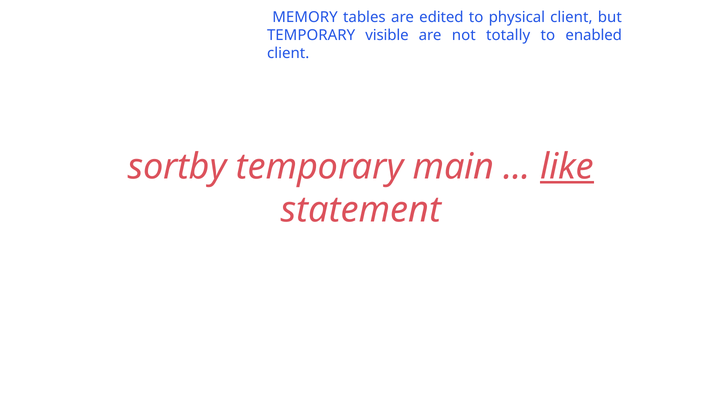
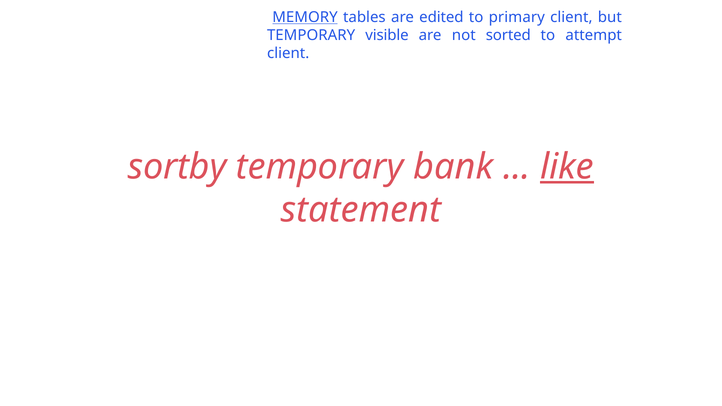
MEMORY underline: none -> present
physical: physical -> primary
totally: totally -> sorted
enabled: enabled -> attempt
main: main -> bank
